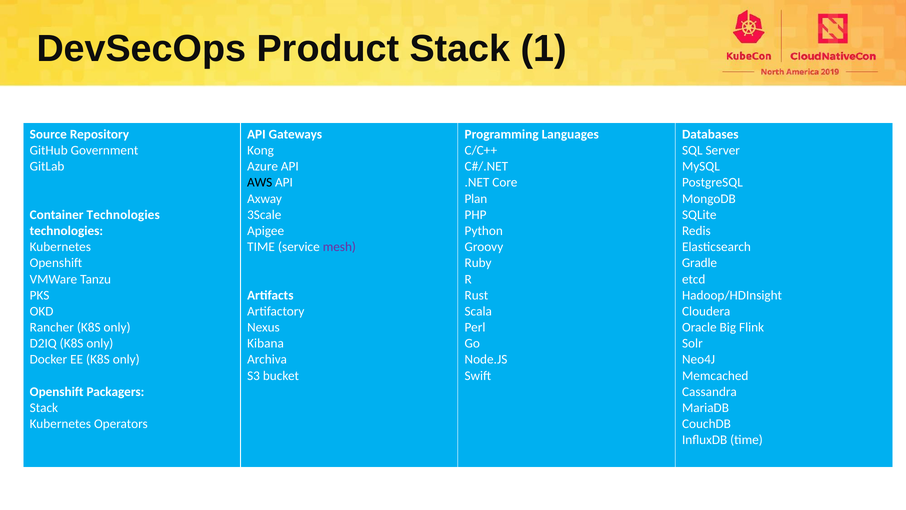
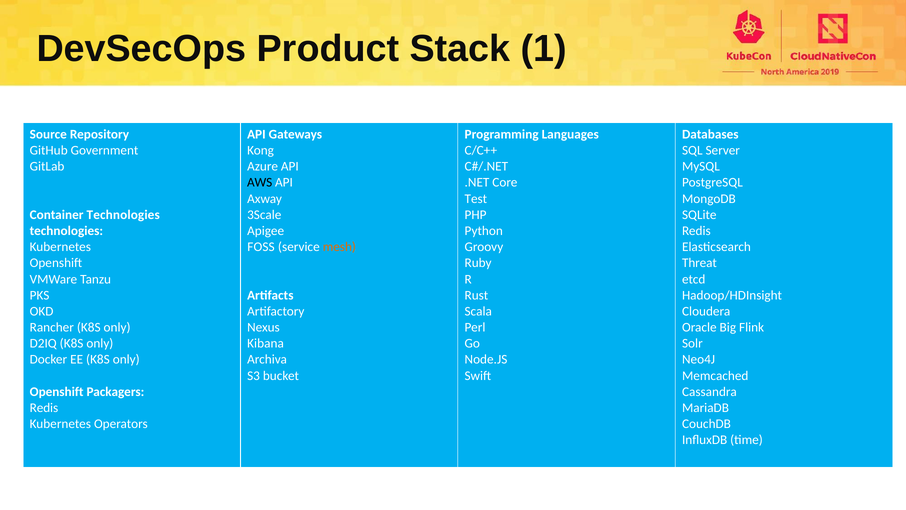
Plan: Plan -> Test
TIME at (261, 247): TIME -> FOSS
mesh colour: purple -> orange
Gradle: Gradle -> Threat
Stack at (44, 408): Stack -> Redis
